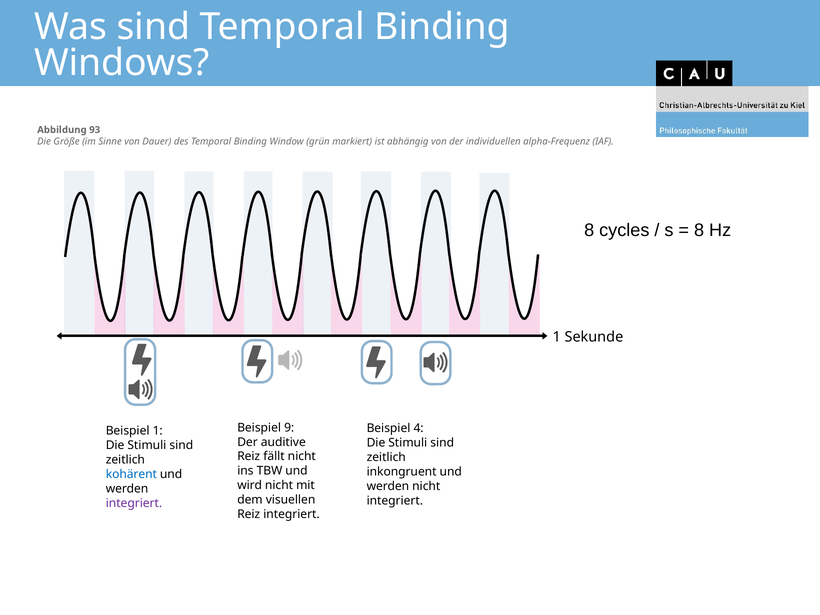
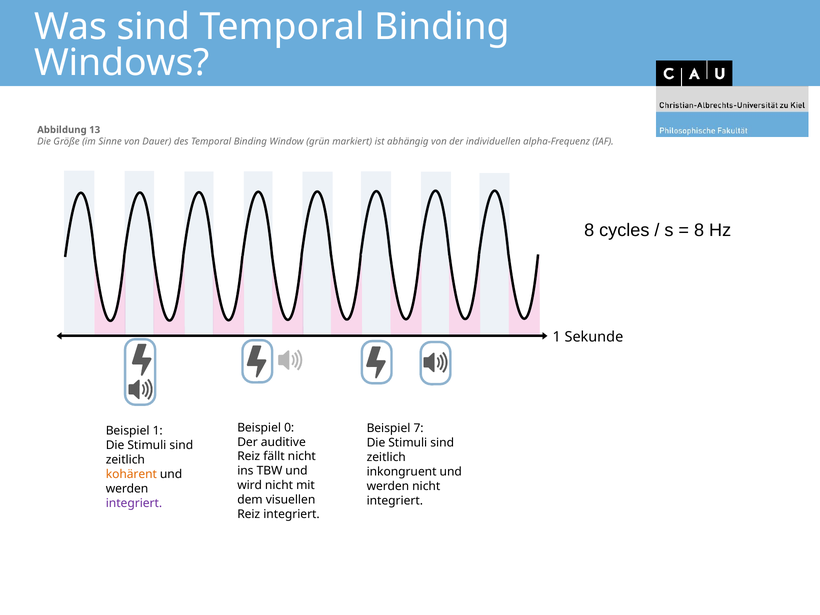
93: 93 -> 13
9: 9 -> 0
4: 4 -> 7
kohärent colour: blue -> orange
